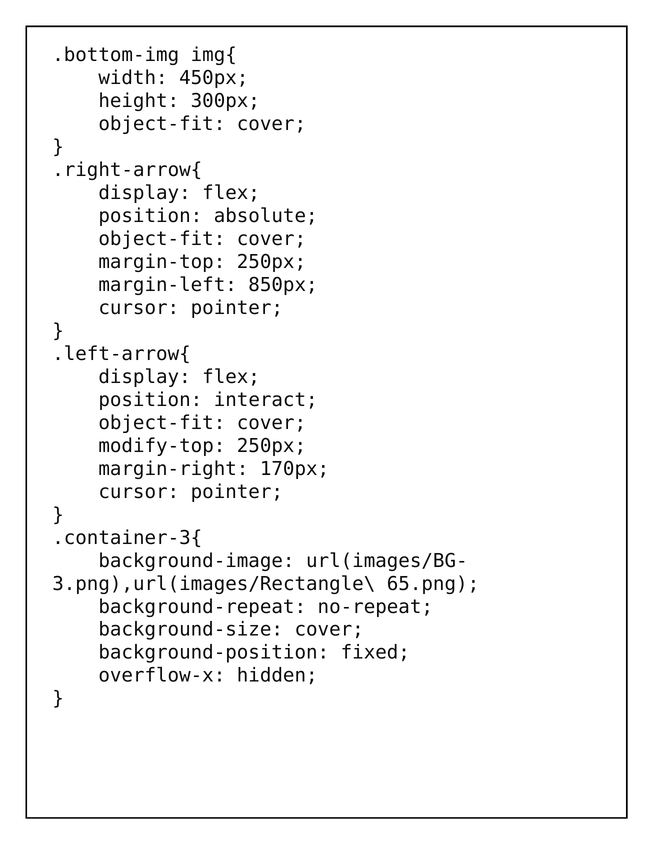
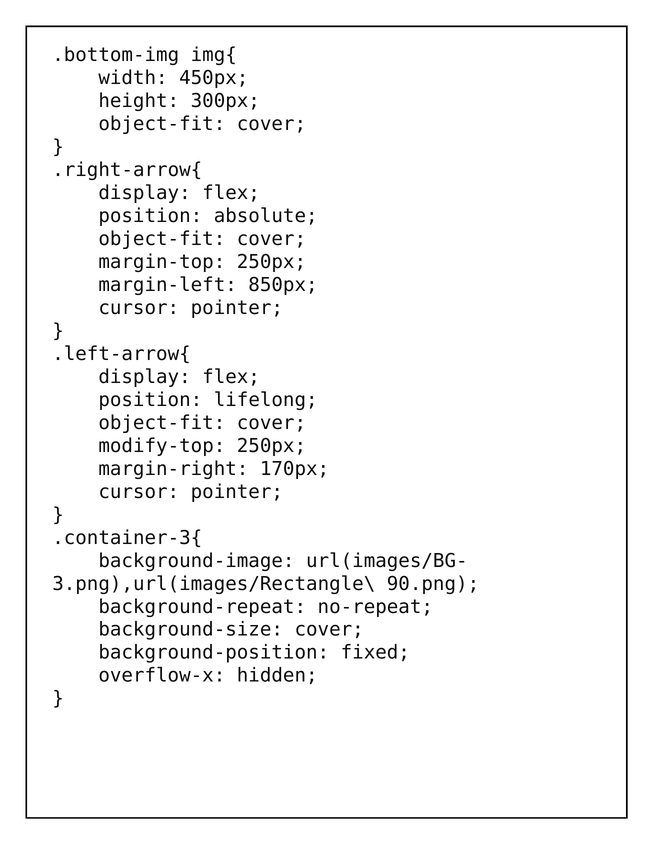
interact: interact -> lifelong
65.png: 65.png -> 90.png
